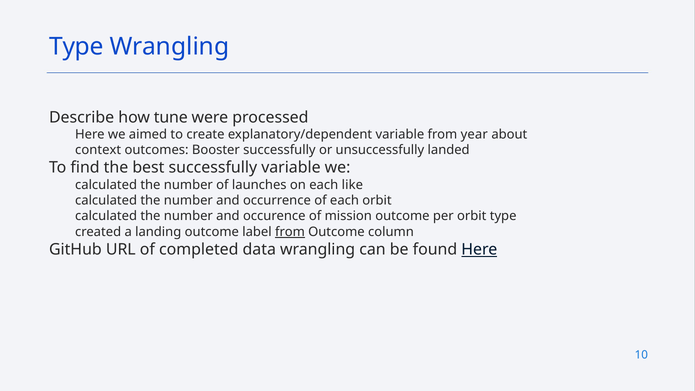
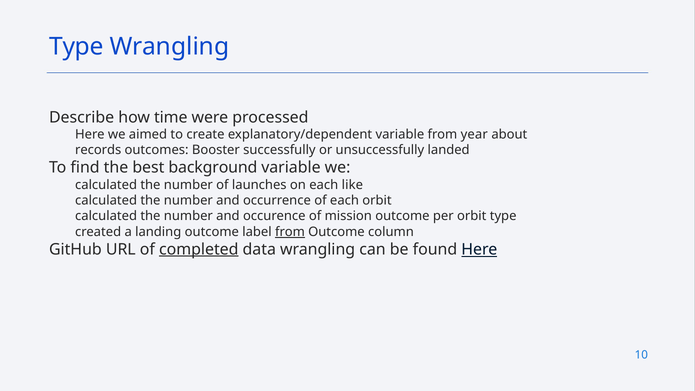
tune: tune -> time
context: context -> records
best successfully: successfully -> background
completed underline: none -> present
